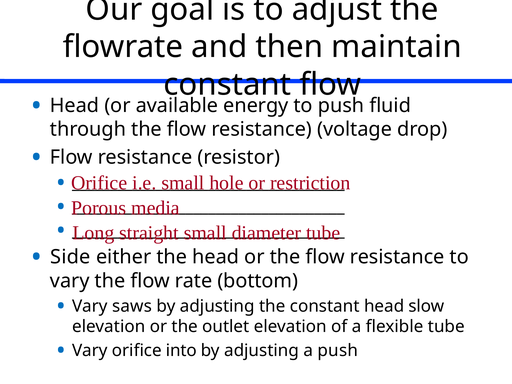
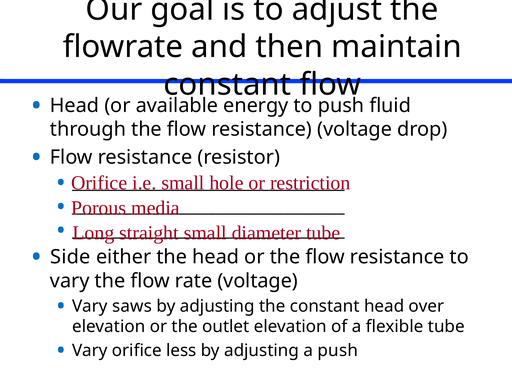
rate bottom: bottom -> voltage
slow: slow -> over
into: into -> less
